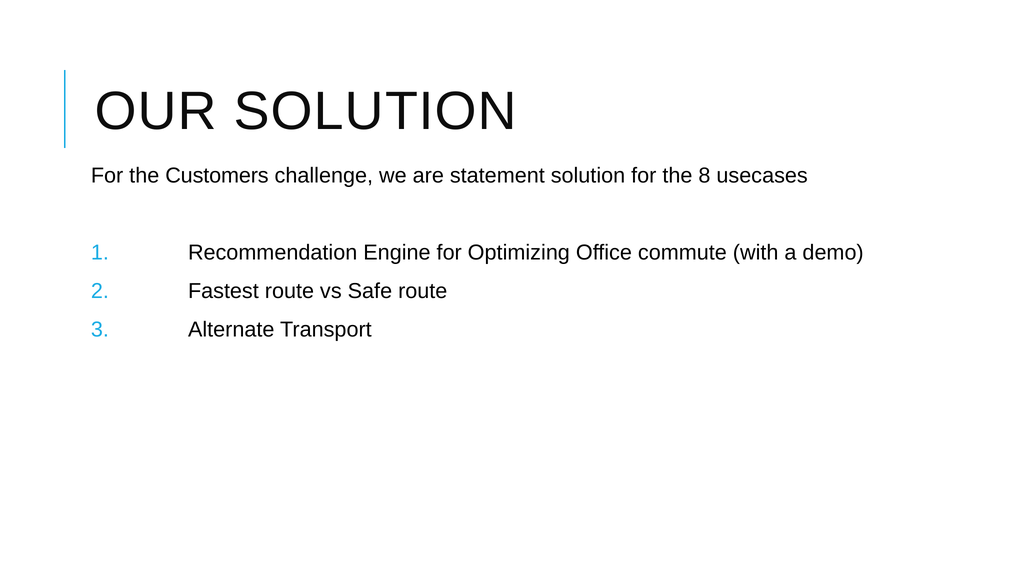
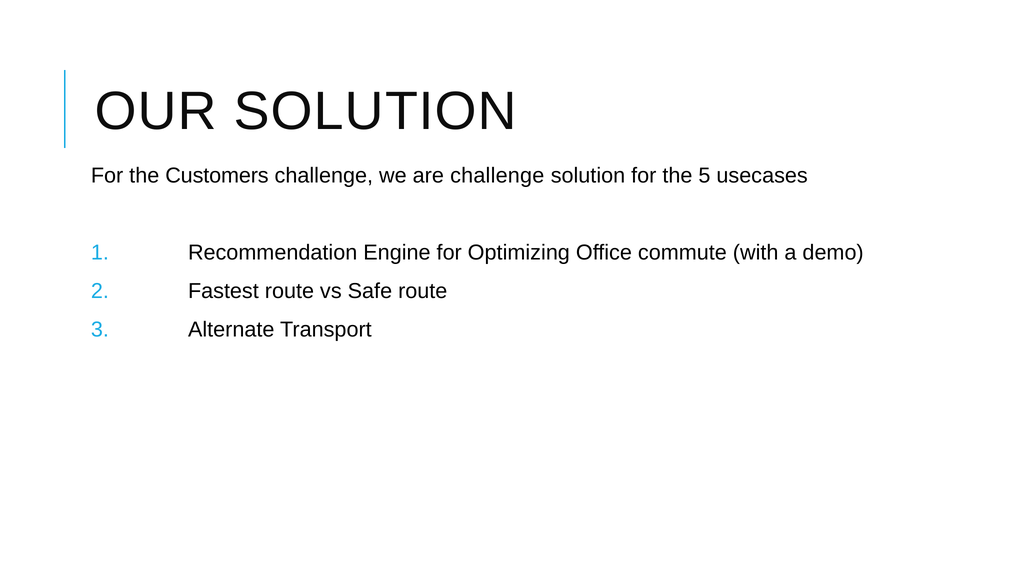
are statement: statement -> challenge
8: 8 -> 5
